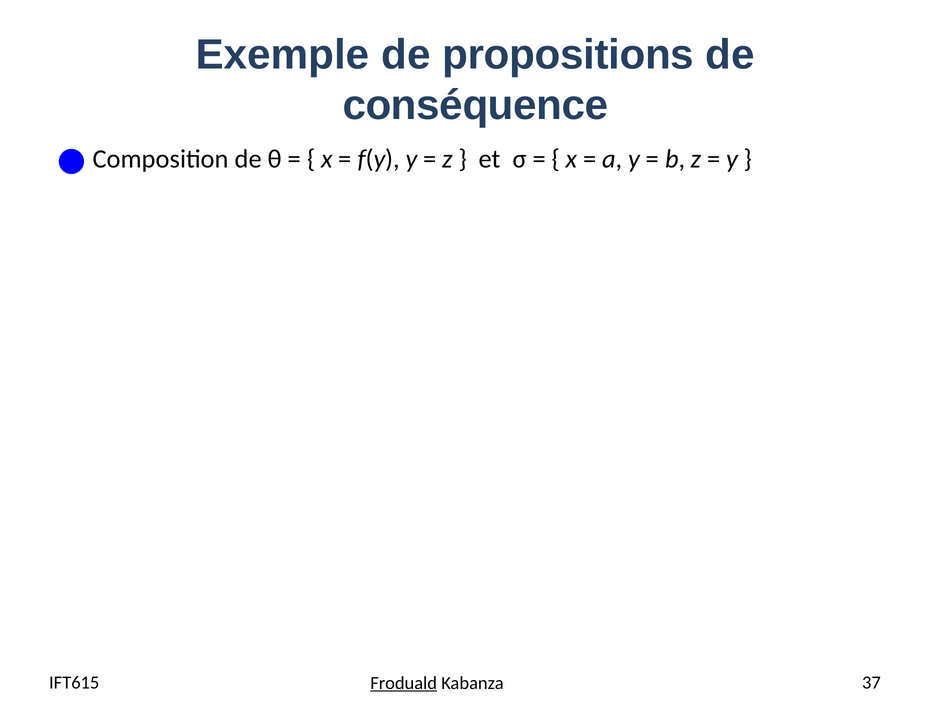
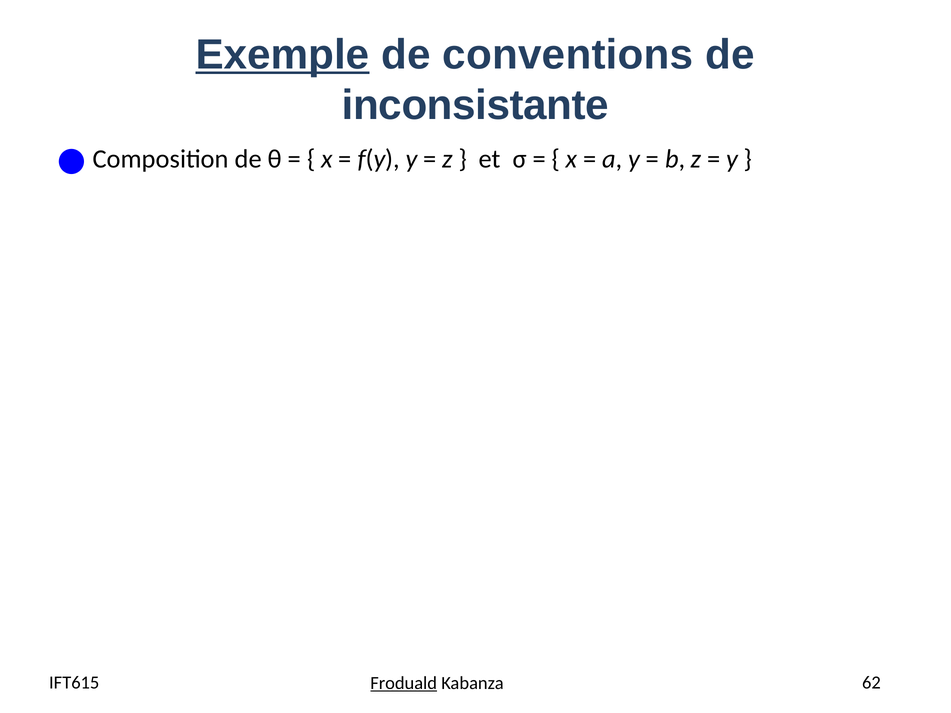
Exemple underline: none -> present
propositions: propositions -> conventions
conséquence: conséquence -> inconsistante
37: 37 -> 62
